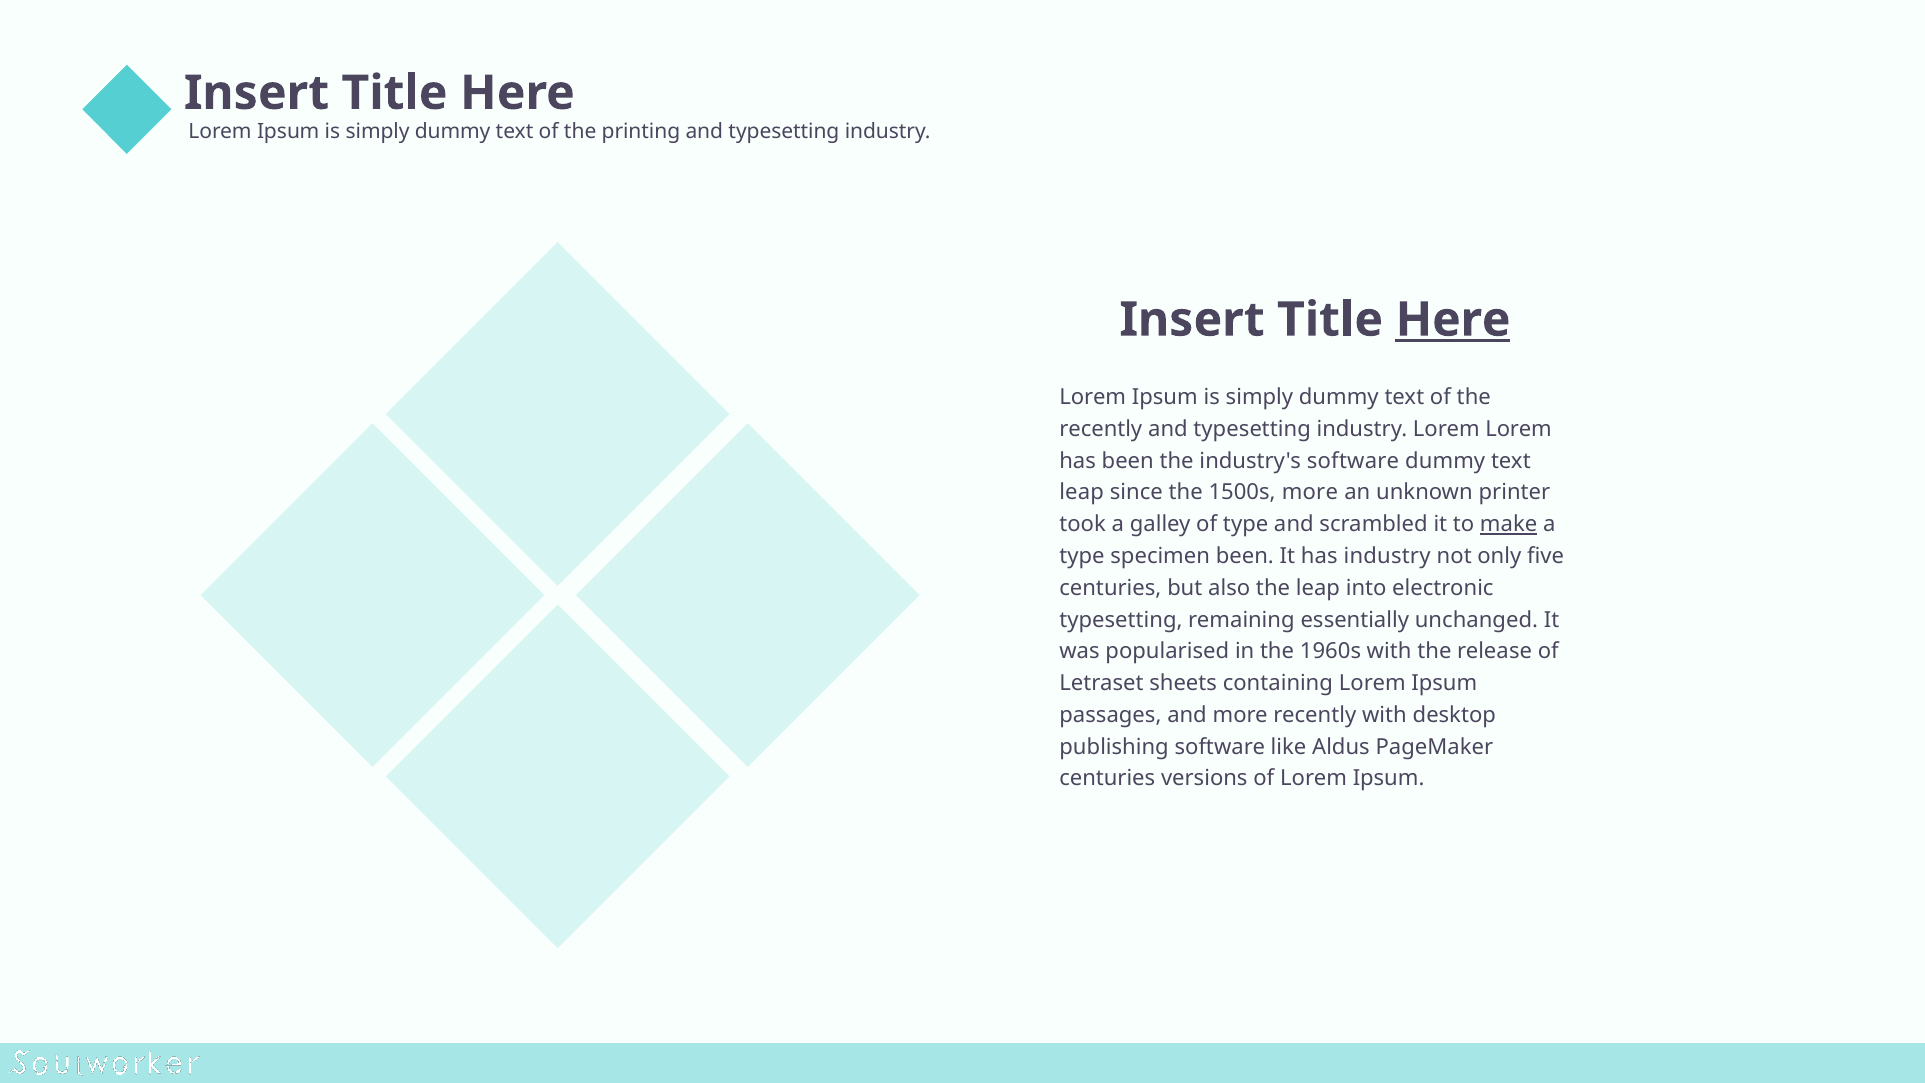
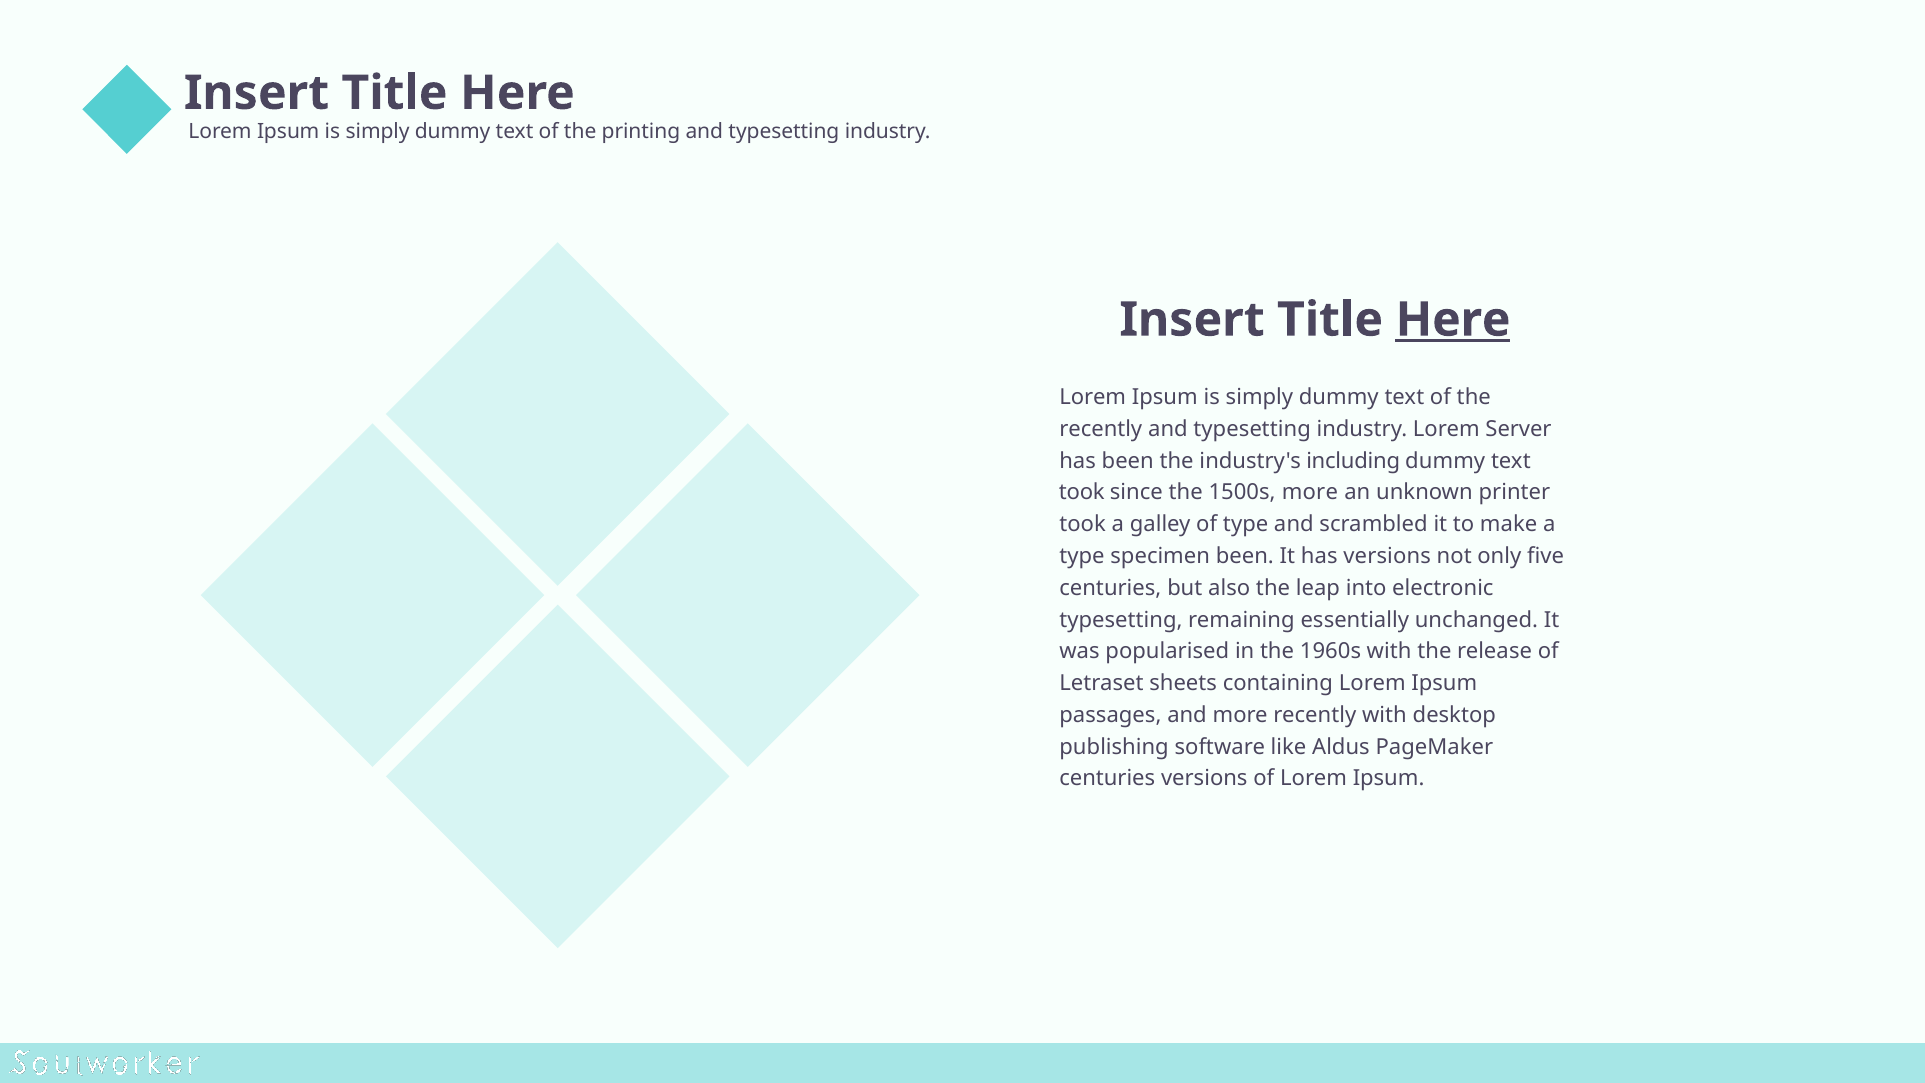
Lorem Lorem: Lorem -> Server
industry's software: software -> including
leap at (1082, 493): leap -> took
make underline: present -> none
has industry: industry -> versions
